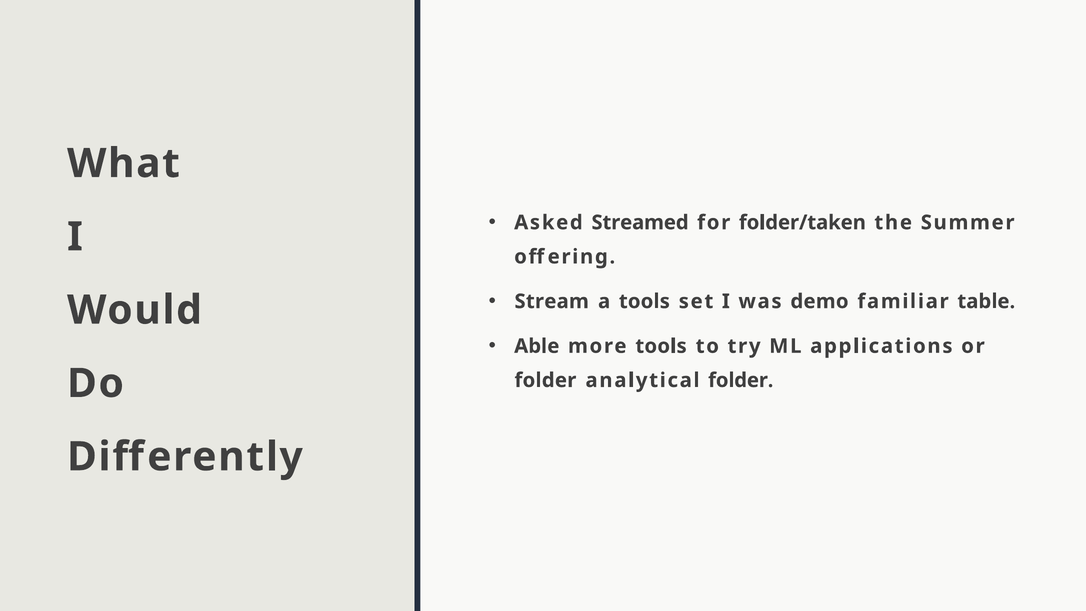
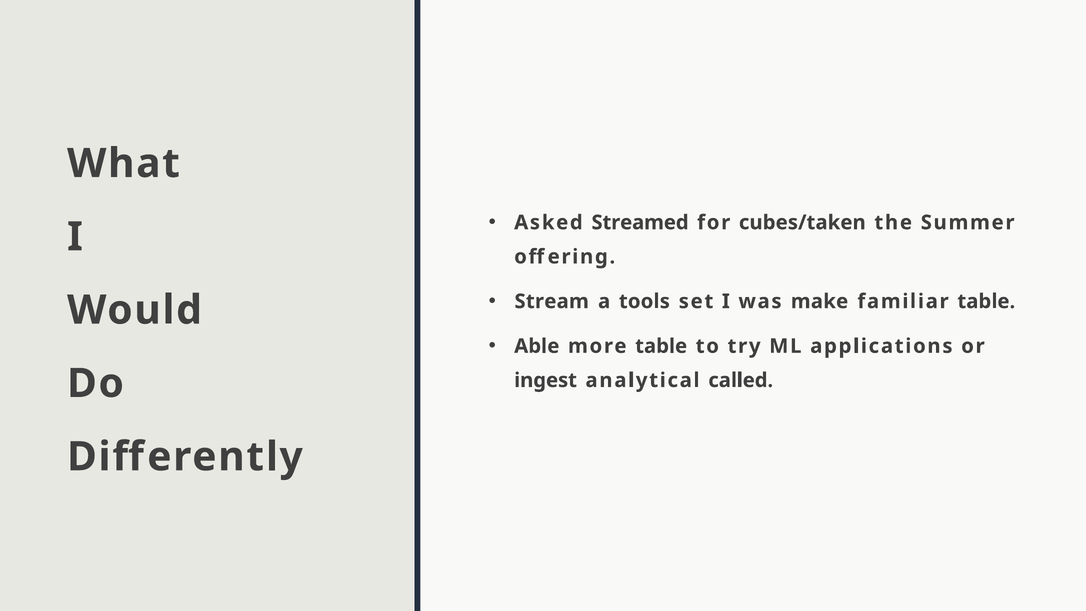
folder/taken: folder/taken -> cubes/taken
demo: demo -> make
more tools: tools -> table
folder at (545, 380): folder -> ingest
analytical folder: folder -> called
